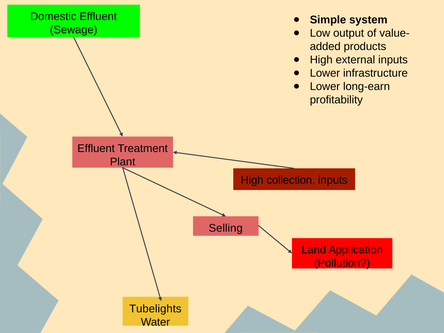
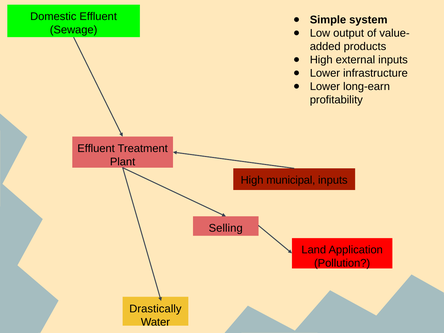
collection: collection -> municipal
Tubelights: Tubelights -> Drastically
